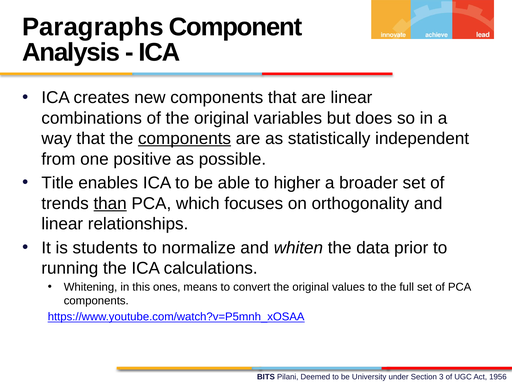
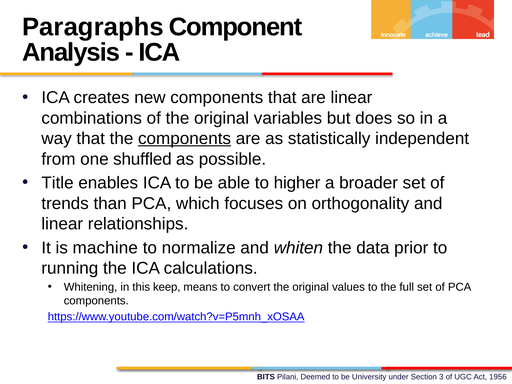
positive: positive -> shuffled
than underline: present -> none
students: students -> machine
ones: ones -> keep
